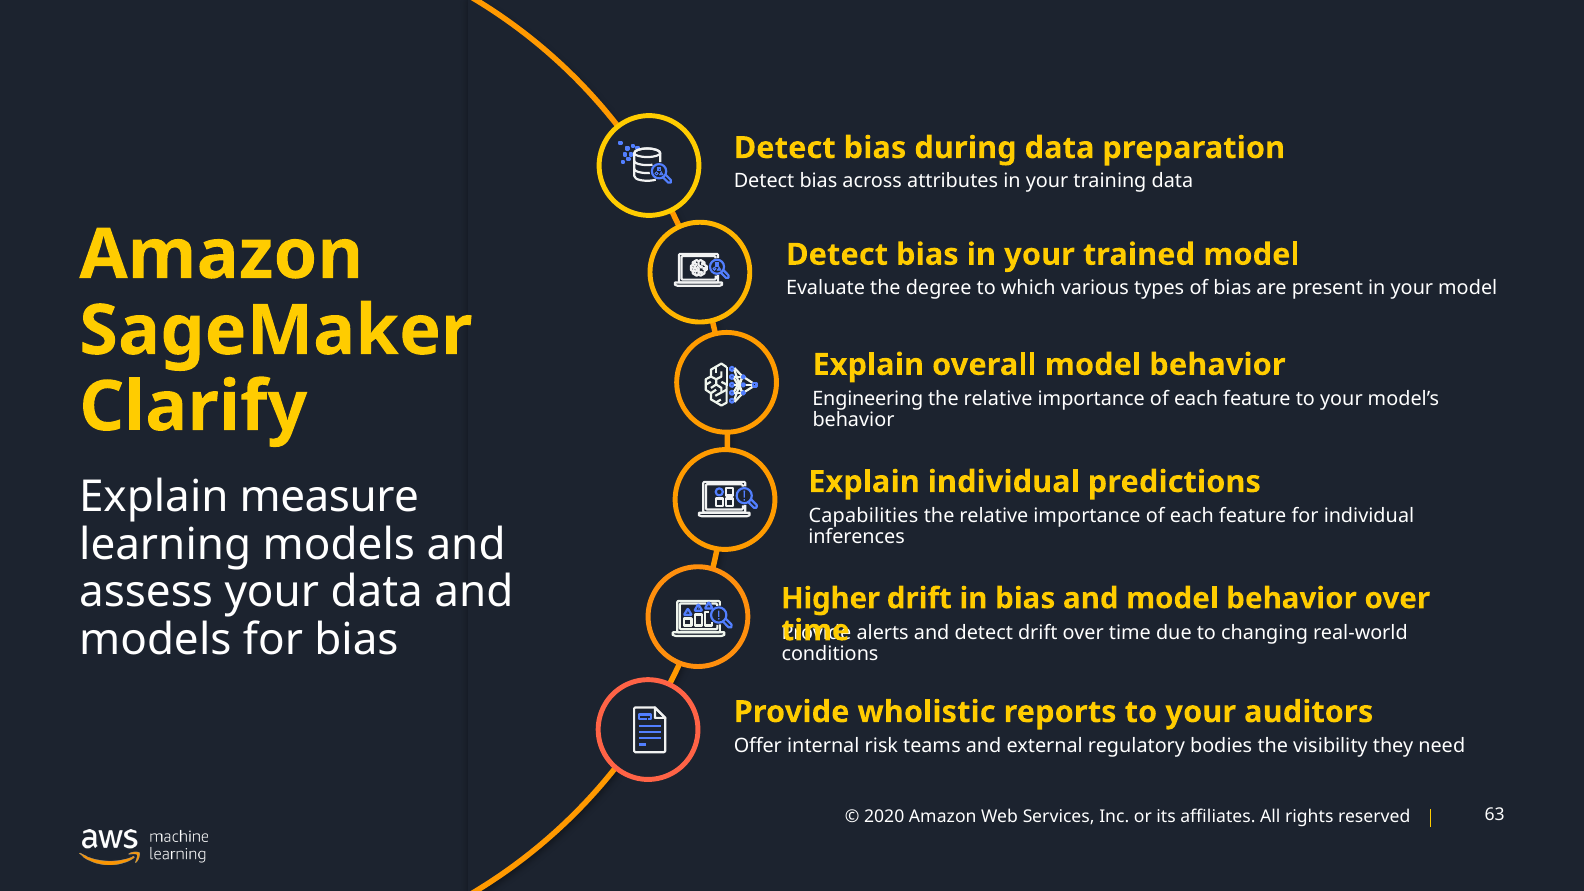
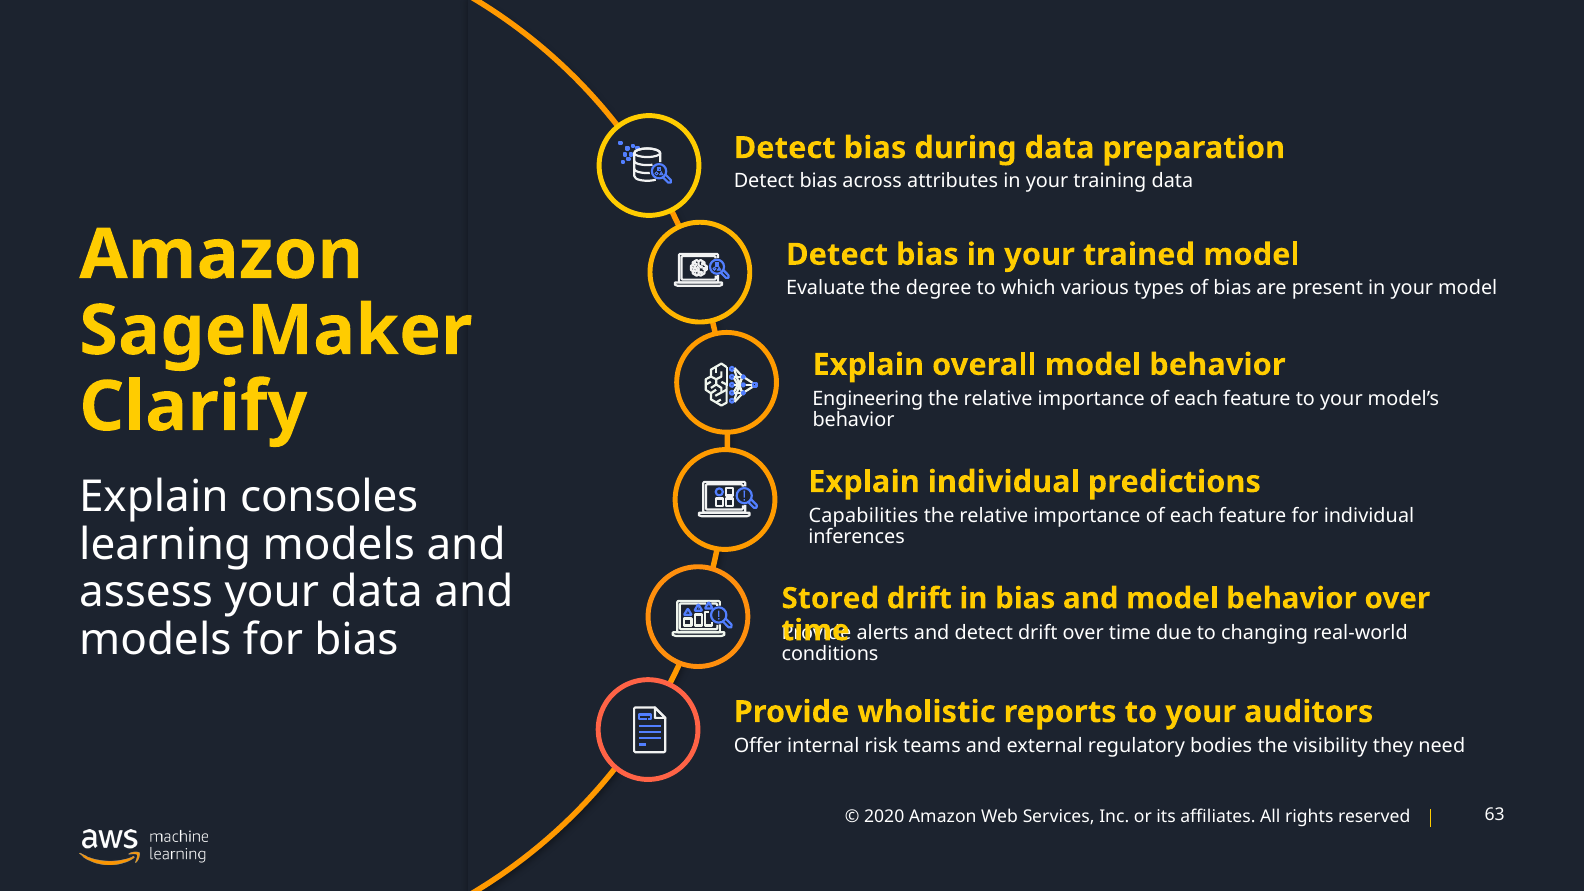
measure: measure -> consoles
Higher: Higher -> Stored
